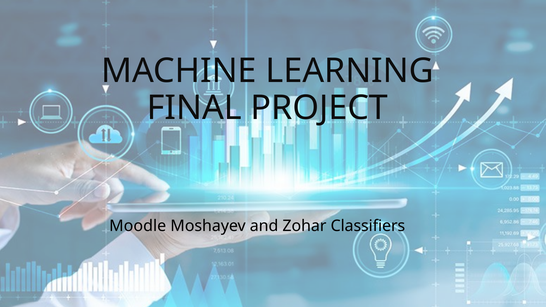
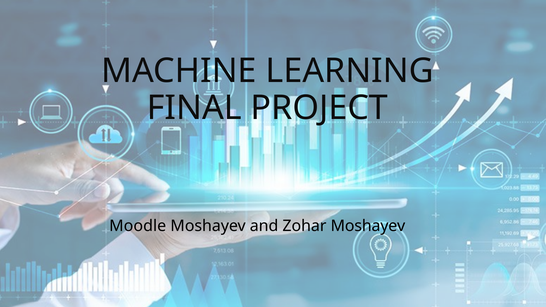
Zohar Classifiers: Classifiers -> Moshayev
